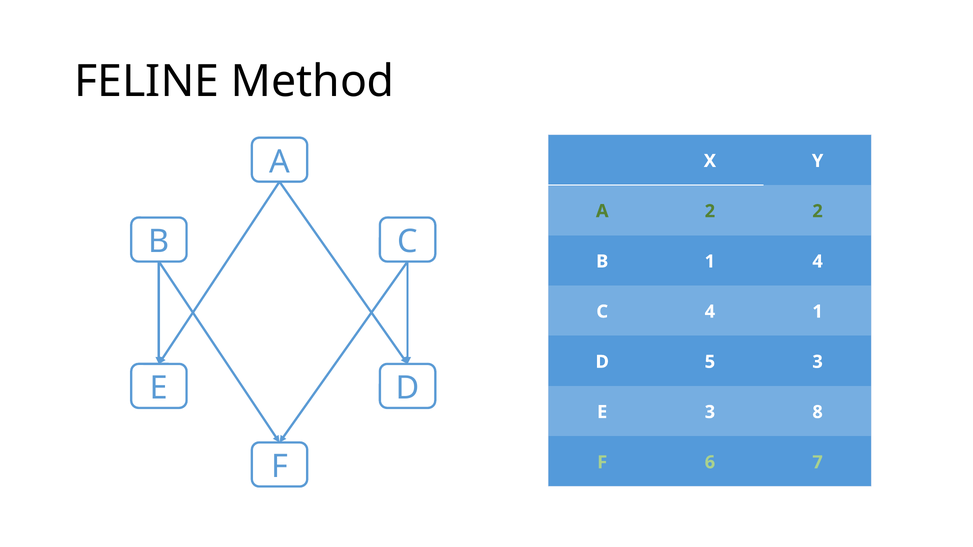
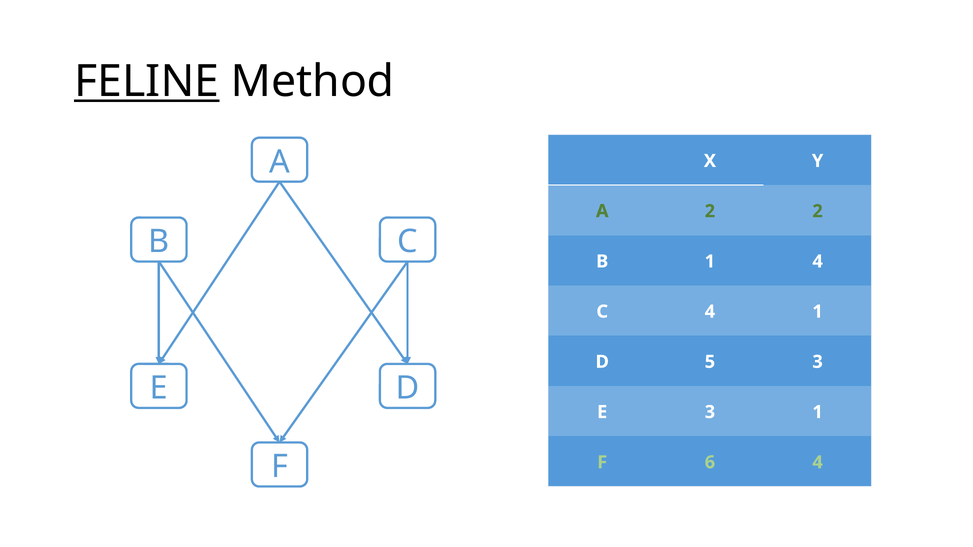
FELINE underline: none -> present
3 8: 8 -> 1
6 7: 7 -> 4
